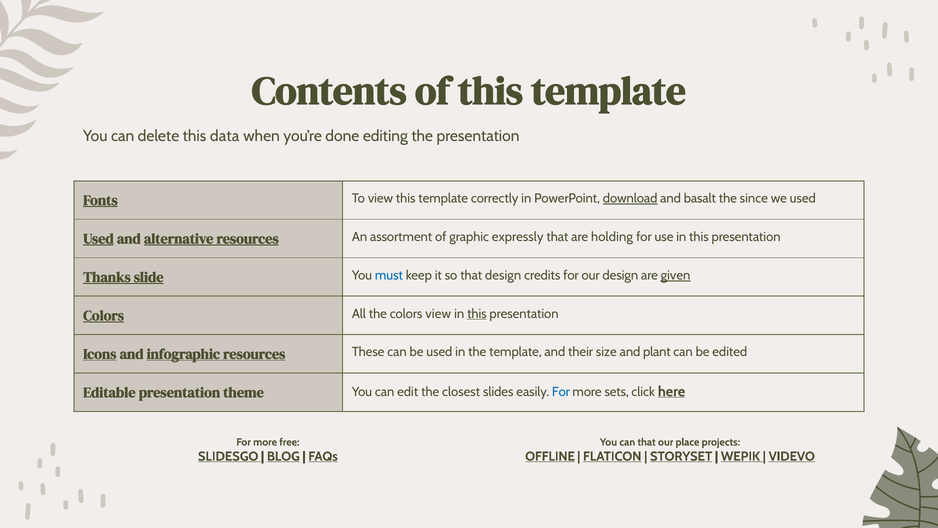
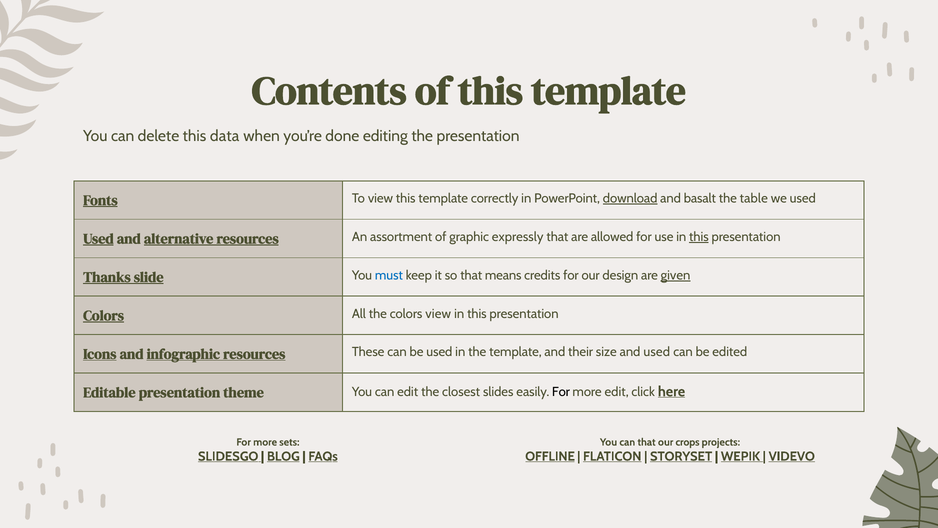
since: since -> table
holding: holding -> allowed
this at (699, 237) underline: none -> present
that design: design -> means
this at (477, 314) underline: present -> none
and plant: plant -> used
For at (561, 392) colour: blue -> black
more sets: sets -> edit
free: free -> sets
place: place -> crops
